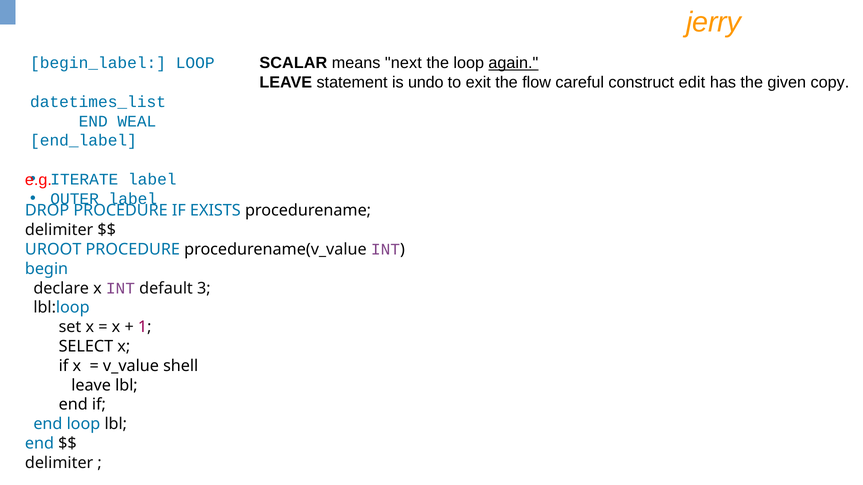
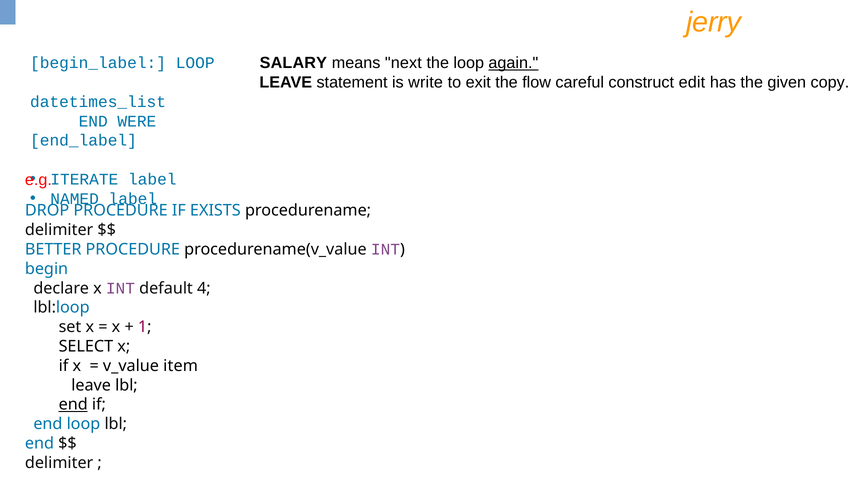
SCALAR: SCALAR -> SALARY
undo: undo -> write
WEAL: WEAL -> WERE
OUTER: OUTER -> NAMED
UROOT: UROOT -> BETTER
3: 3 -> 4
shell: shell -> item
end at (73, 405) underline: none -> present
